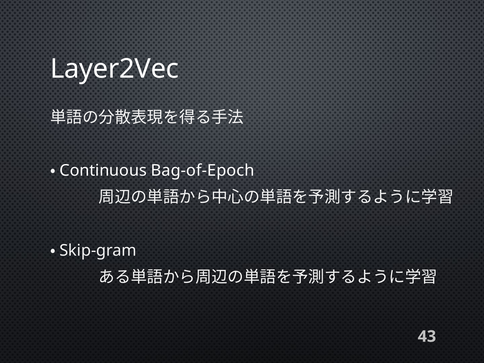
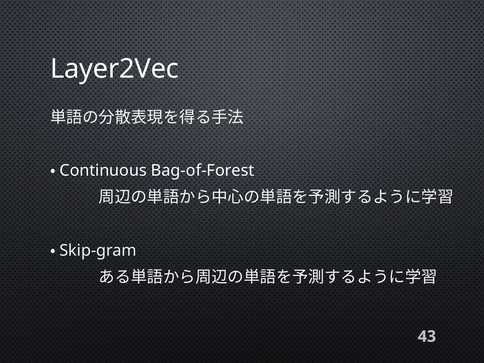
Bag-of-Epoch: Bag-of-Epoch -> Bag-of-Forest
